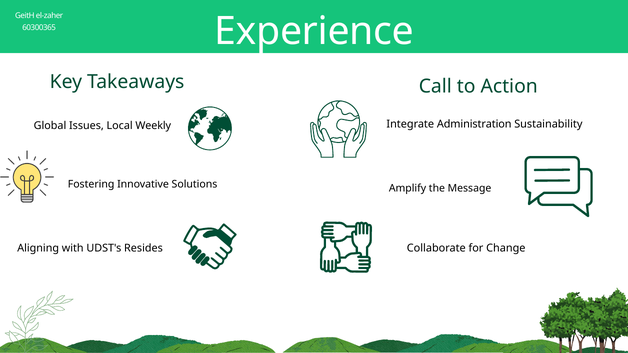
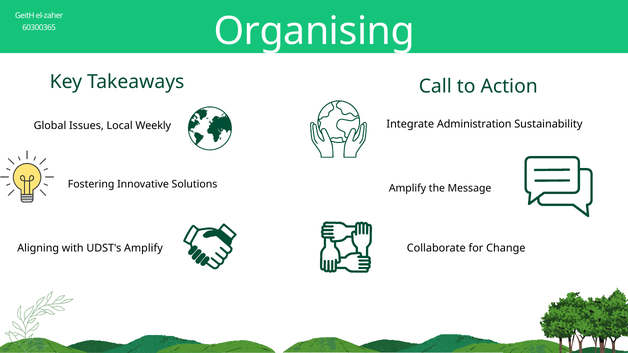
Experience: Experience -> Organising
UDST's Resides: Resides -> Amplify
